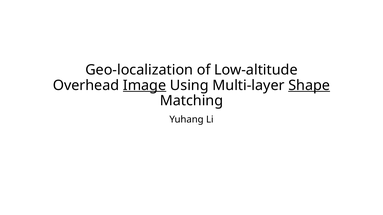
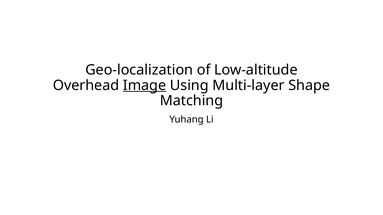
Shape underline: present -> none
